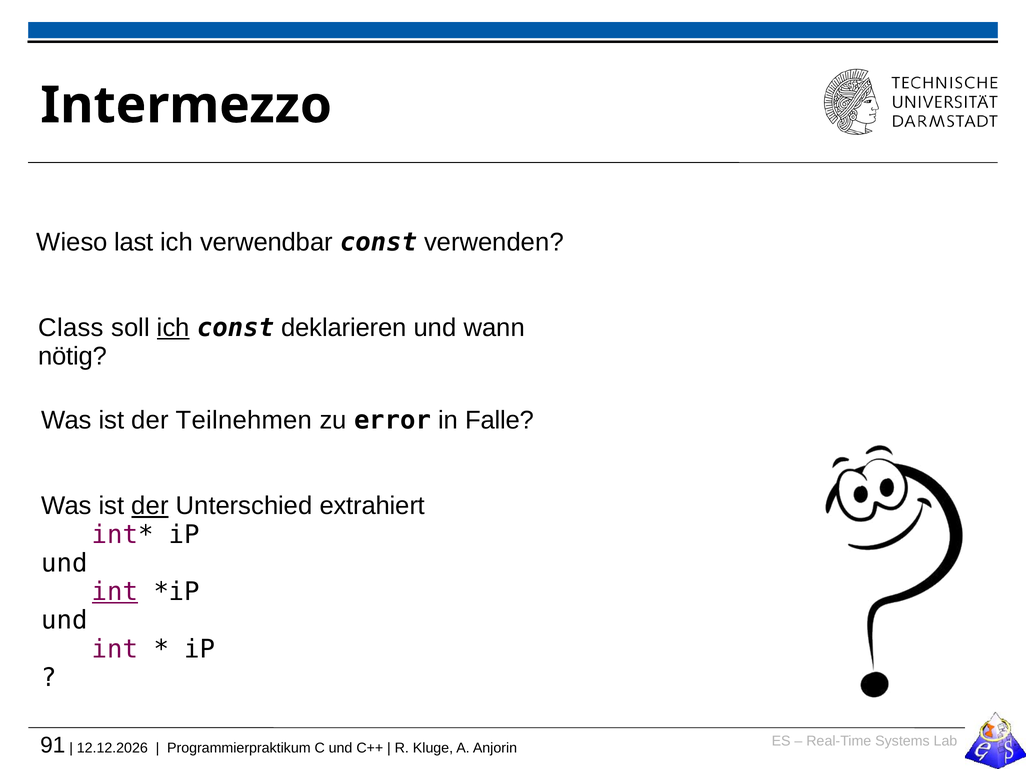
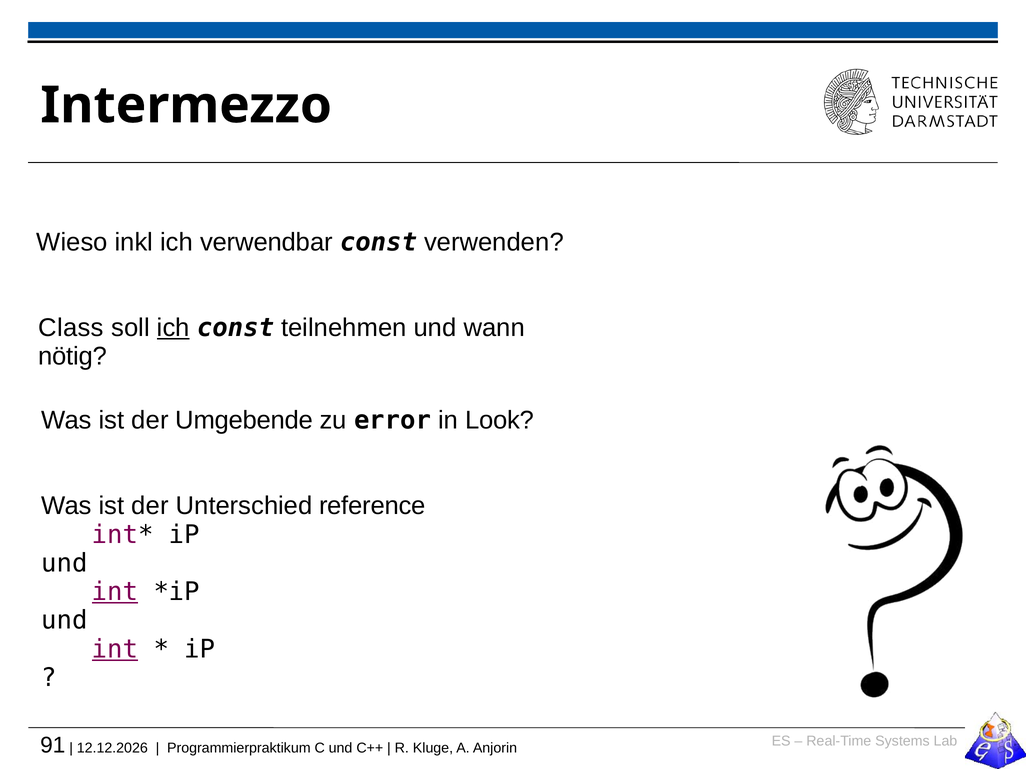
last: last -> inkl
deklarieren: deklarieren -> teilnehmen
Teilnehmen: Teilnehmen -> Umgebende
Falle: Falle -> Look
der at (150, 506) underline: present -> none
extrahiert: extrahiert -> reference
int at (115, 650) underline: none -> present
